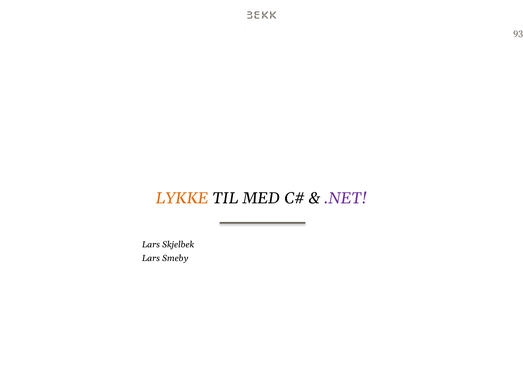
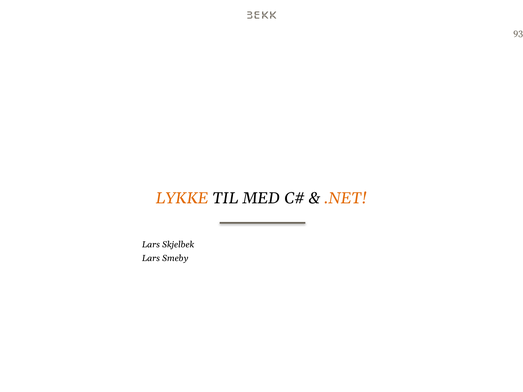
.NET colour: purple -> orange
